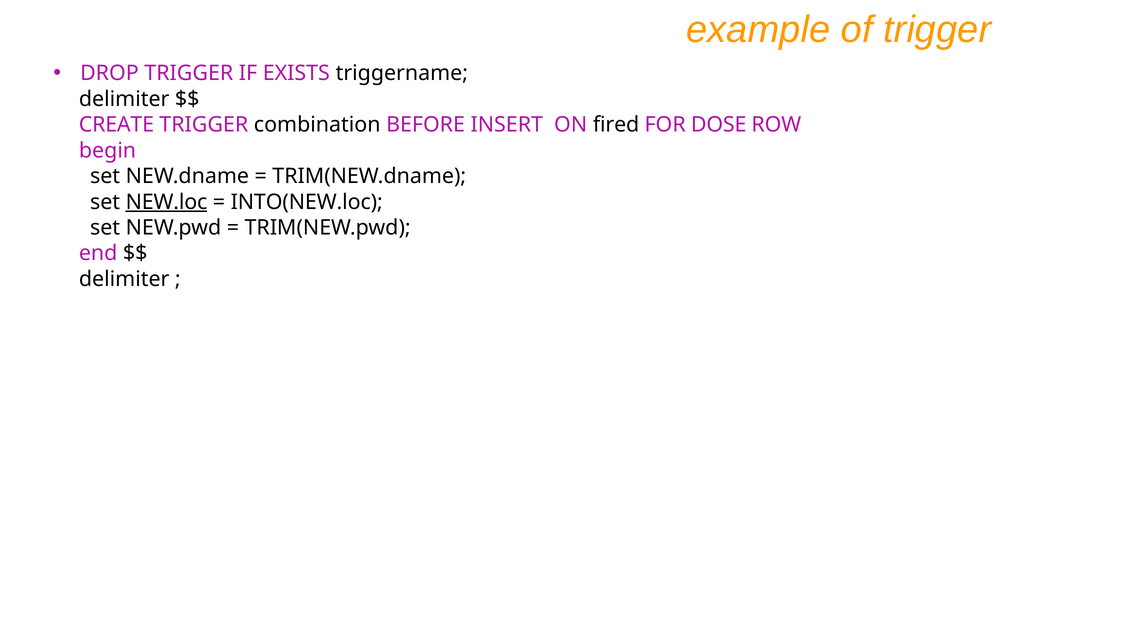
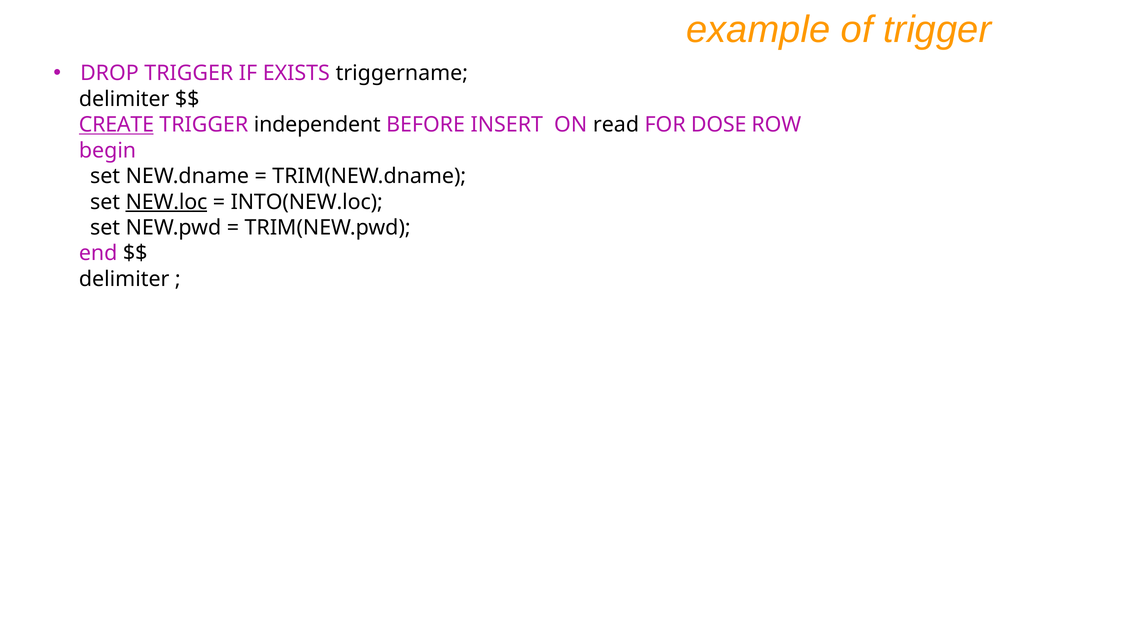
CREATE underline: none -> present
combination: combination -> independent
fired: fired -> read
